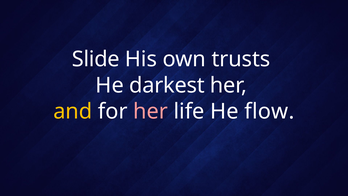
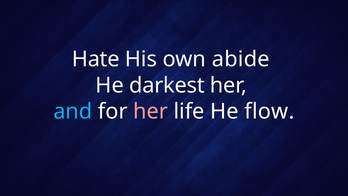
Slide: Slide -> Hate
trusts: trusts -> abide
and colour: yellow -> light blue
